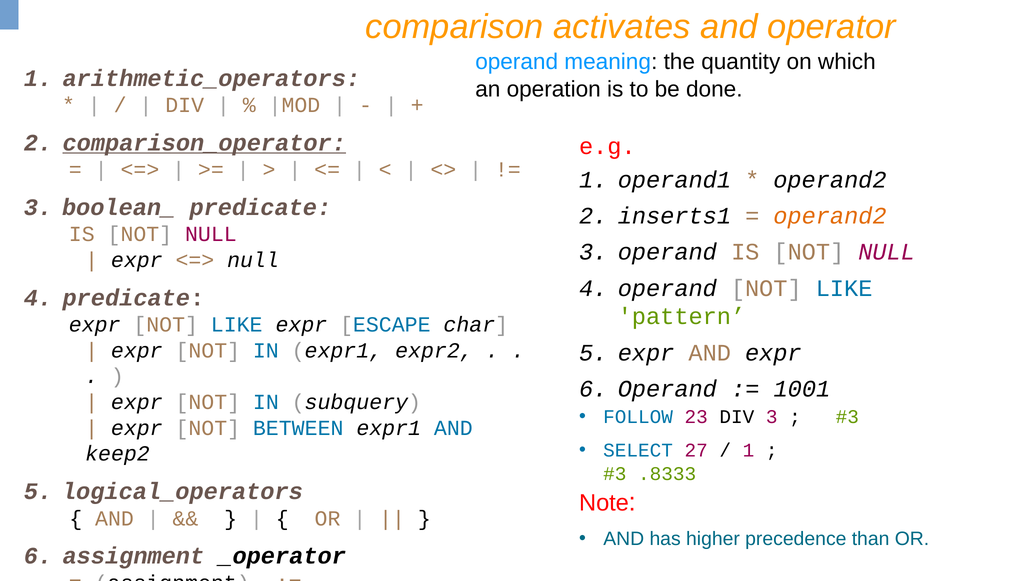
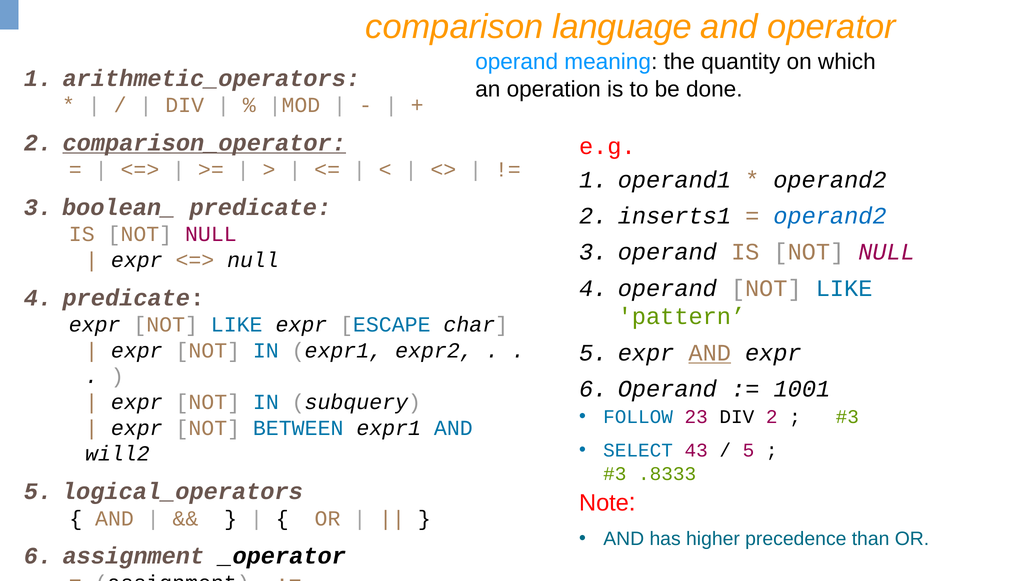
activates: activates -> language
operand2 at (830, 216) colour: orange -> blue
AND at (710, 353) underline: none -> present
DIV 3: 3 -> 2
27: 27 -> 43
1 at (748, 451): 1 -> 5
keep2: keep2 -> will2
